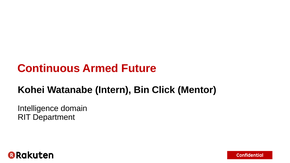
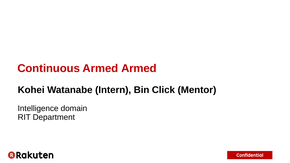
Armed Future: Future -> Armed
